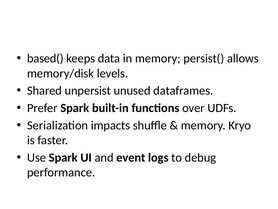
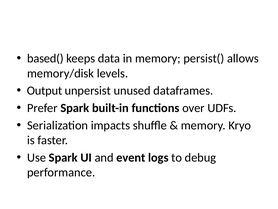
Shared: Shared -> Output
